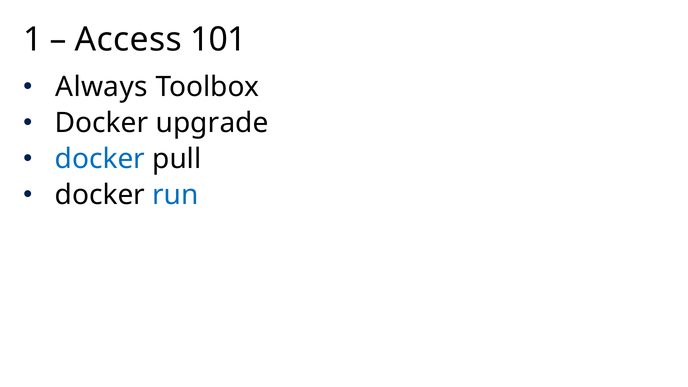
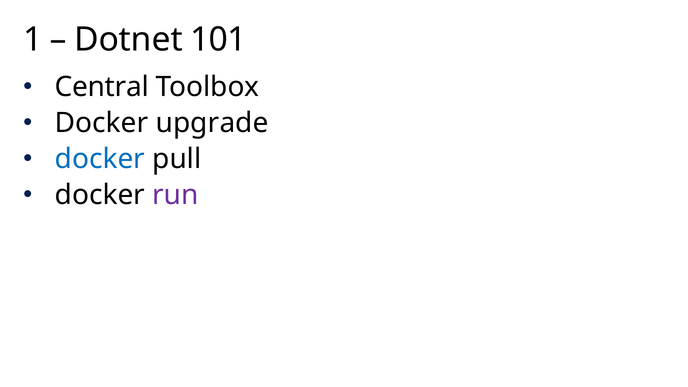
Access: Access -> Dotnet
Always: Always -> Central
run colour: blue -> purple
